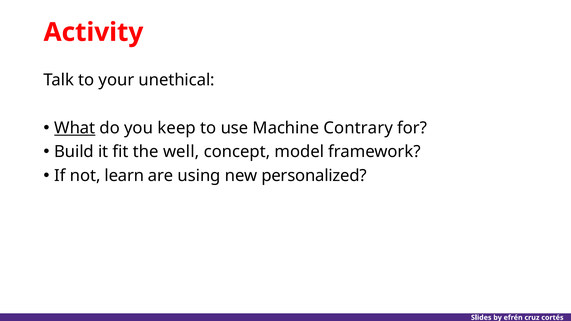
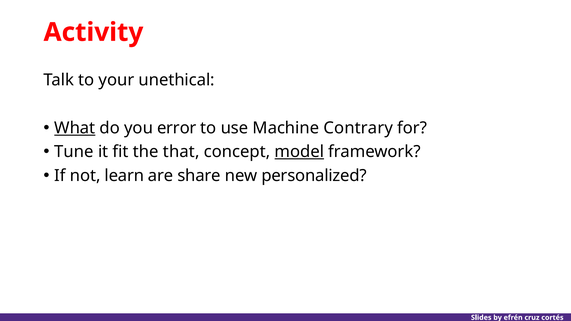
keep: keep -> error
Build: Build -> Tune
well: well -> that
model underline: none -> present
using: using -> share
